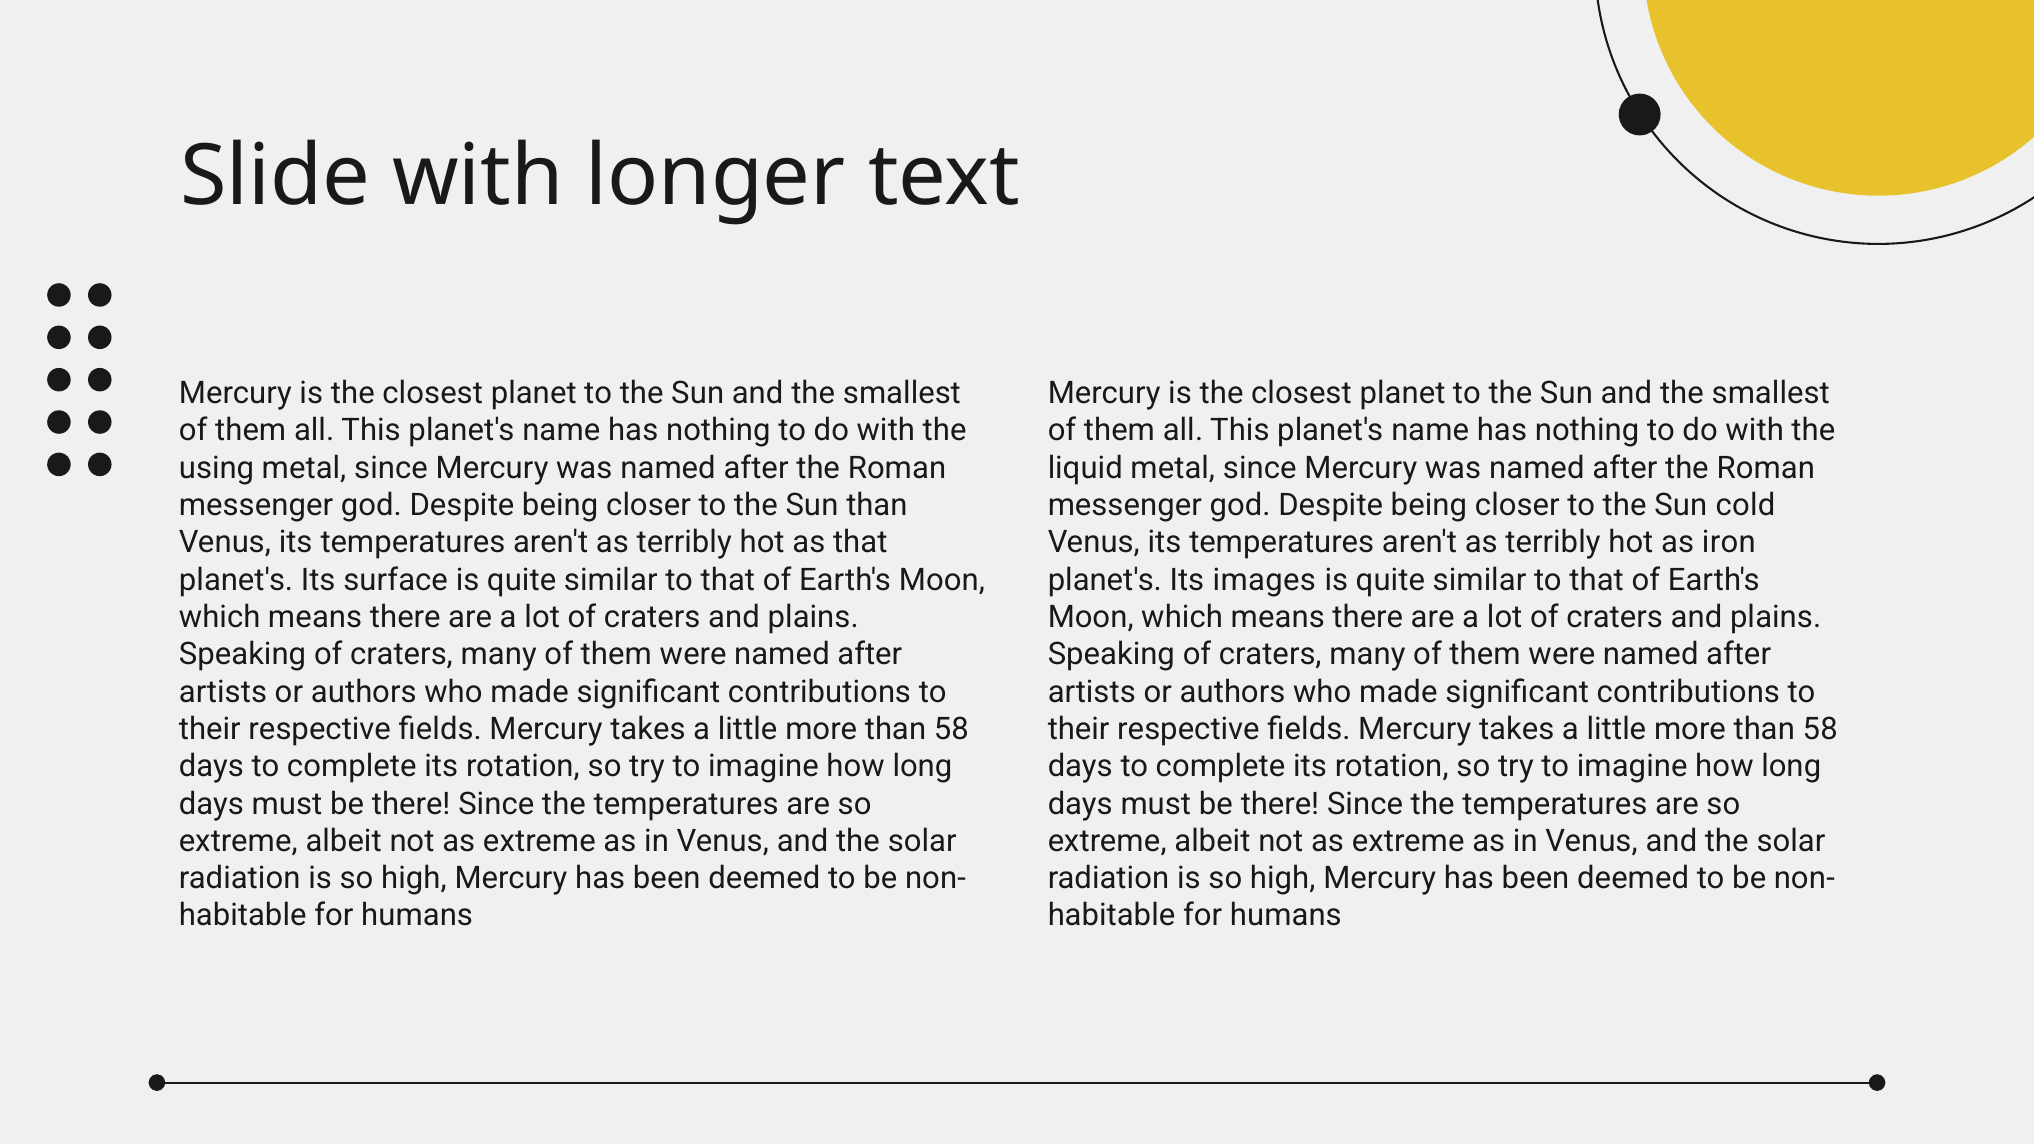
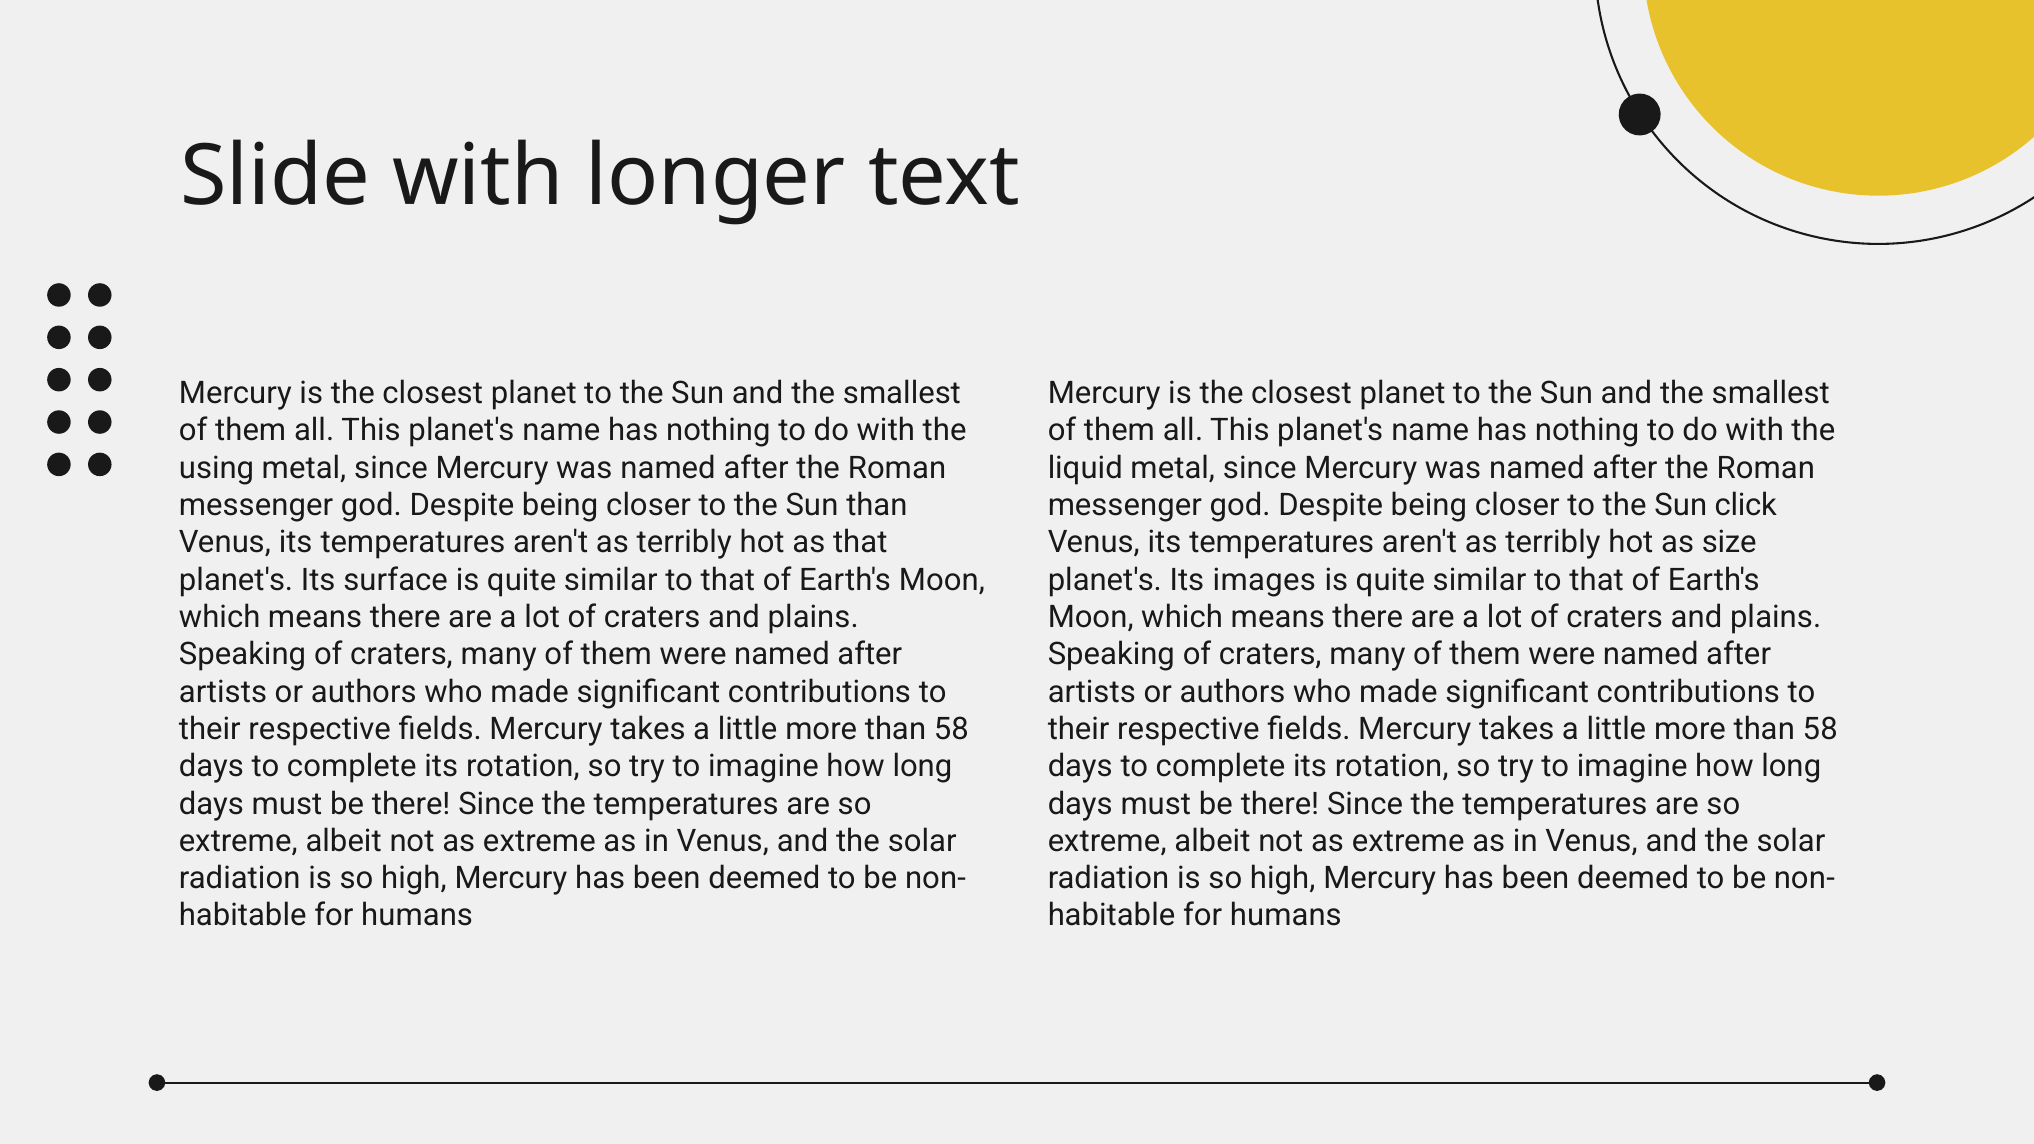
cold: cold -> click
iron: iron -> size
